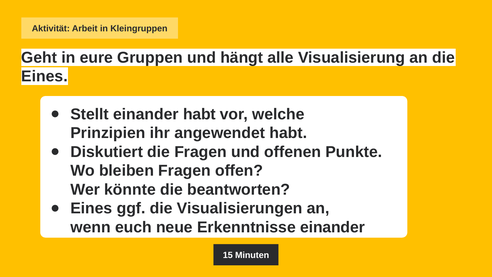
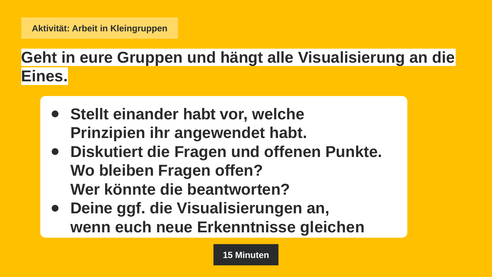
Eines at (91, 208): Eines -> Deine
Erkenntnisse einander: einander -> gleichen
